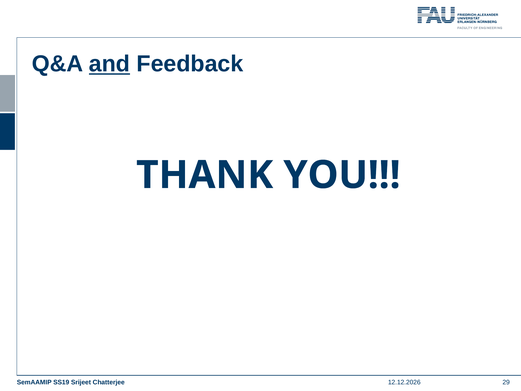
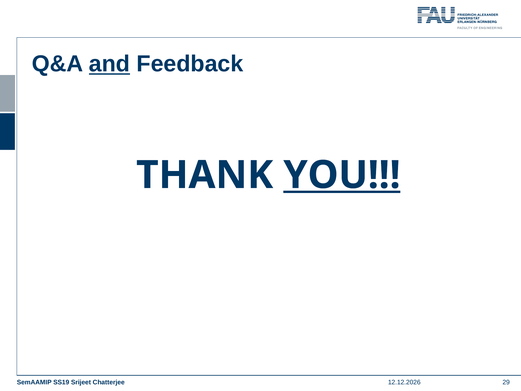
YOU underline: none -> present
